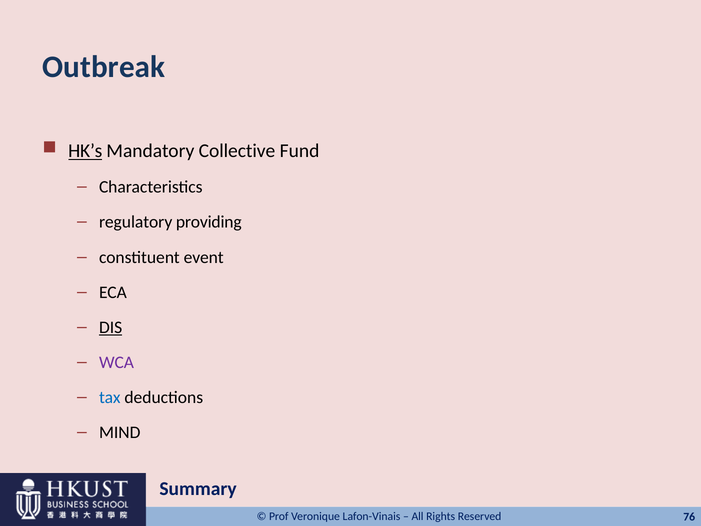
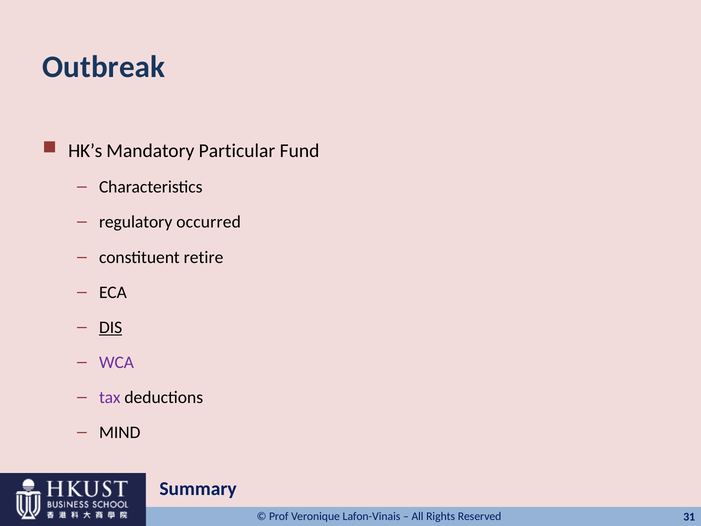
HK’s underline: present -> none
Collective: Collective -> Particular
providing: providing -> occurred
event: event -> retire
tax colour: blue -> purple
76: 76 -> 31
